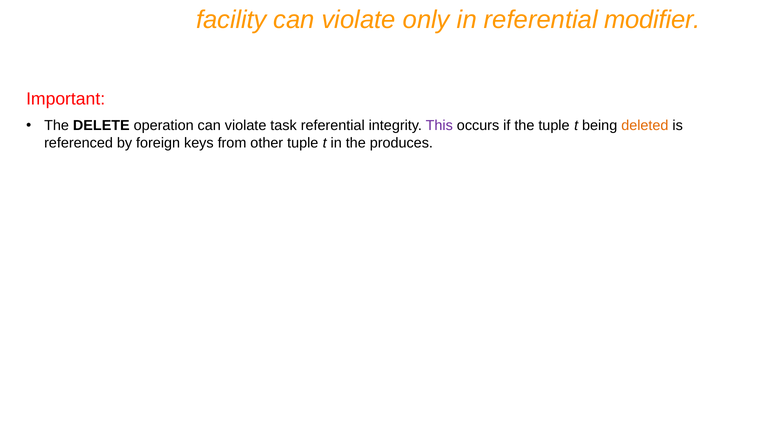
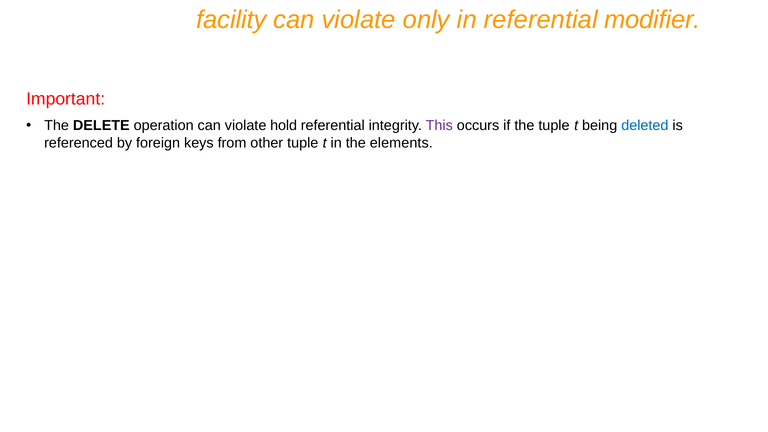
task: task -> hold
deleted colour: orange -> blue
produces: produces -> elements
